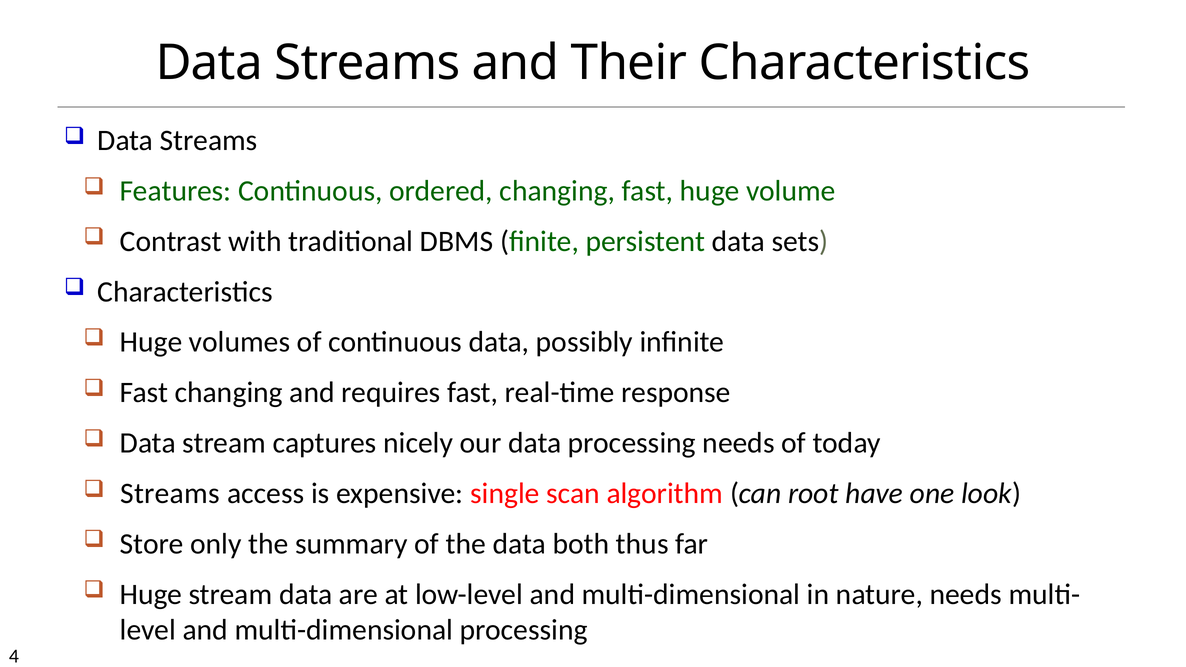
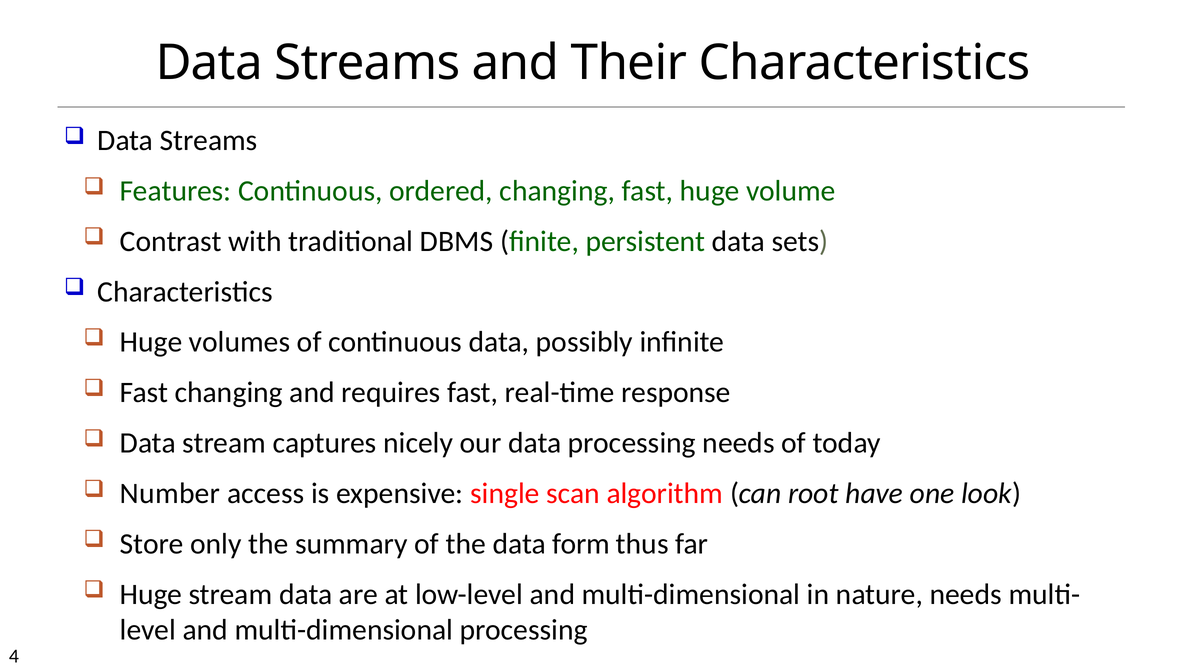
Streams at (170, 494): Streams -> Number
both: both -> form
